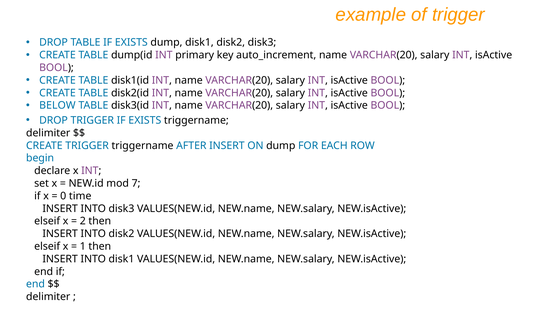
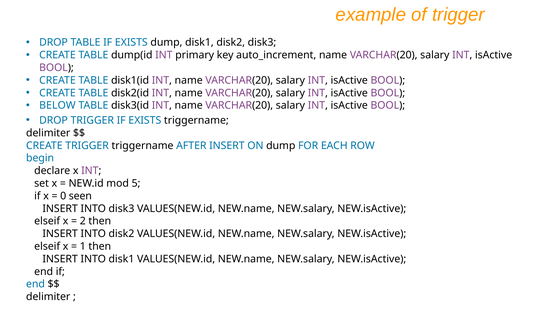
7: 7 -> 5
time: time -> seen
